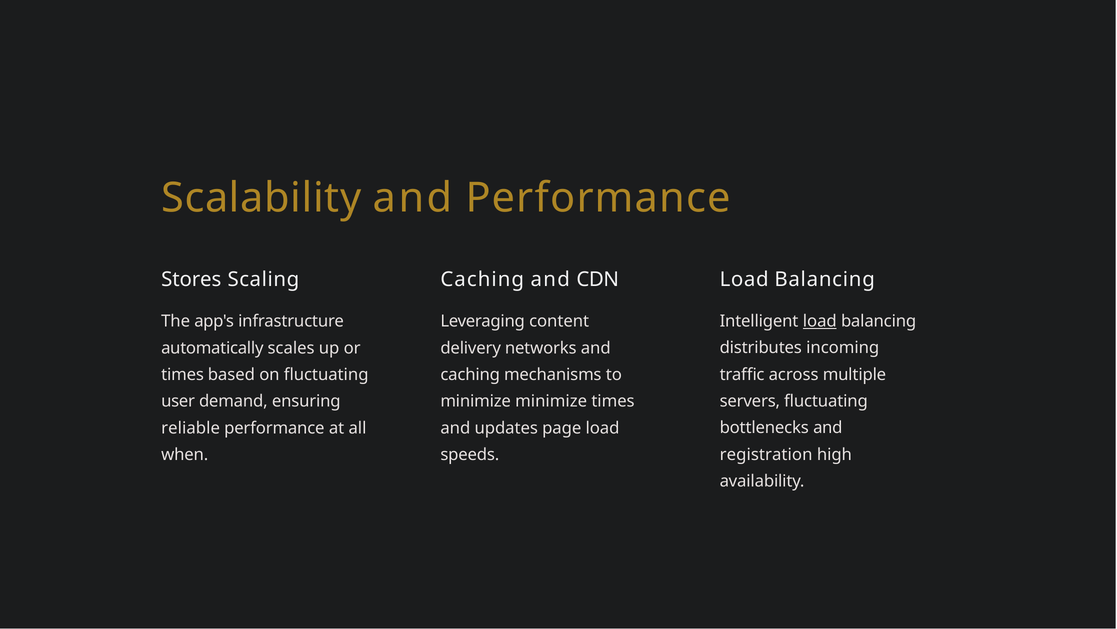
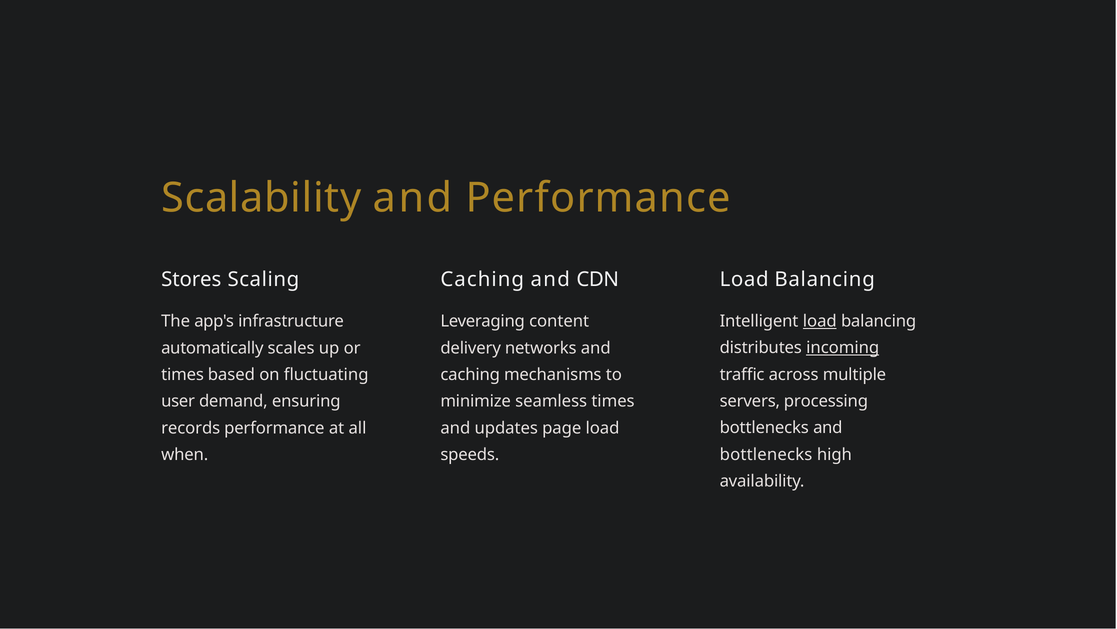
incoming underline: none -> present
minimize minimize: minimize -> seamless
servers fluctuating: fluctuating -> processing
reliable: reliable -> records
registration at (766, 455): registration -> bottlenecks
